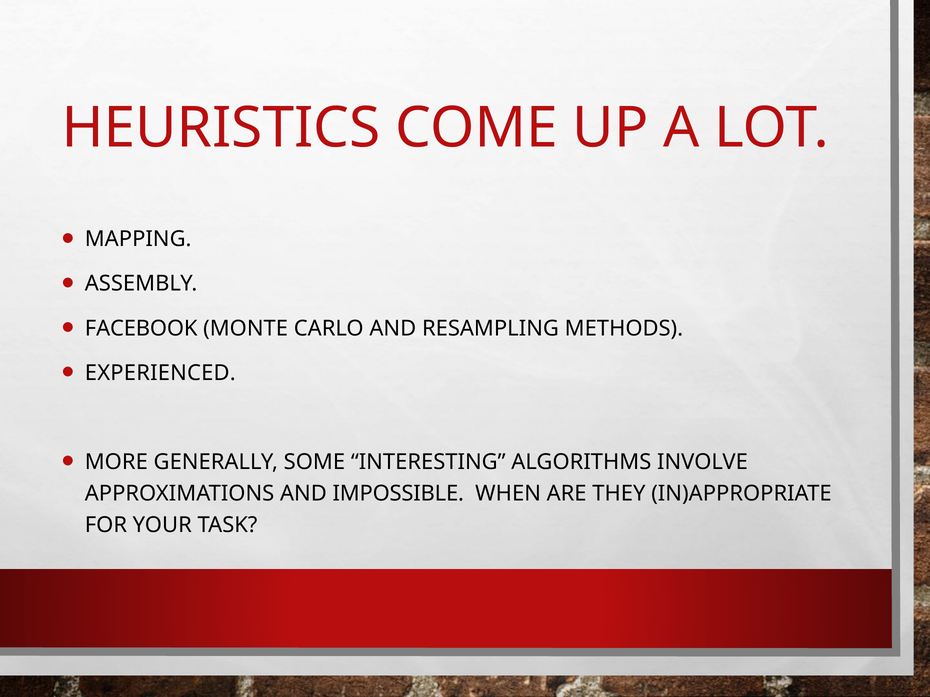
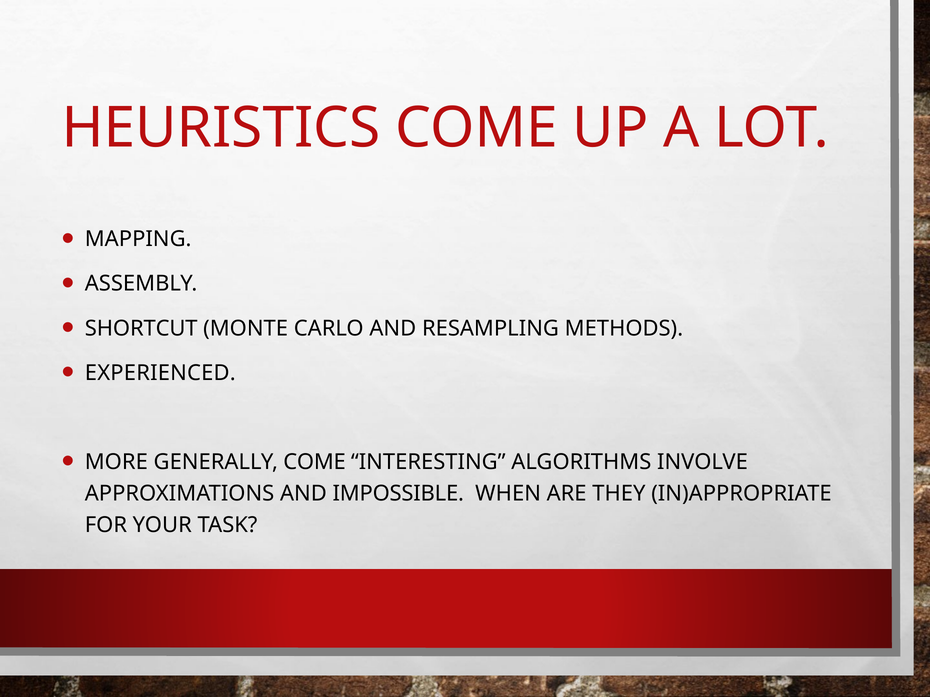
FACEBOOK: FACEBOOK -> SHORTCUT
GENERALLY SOME: SOME -> COME
